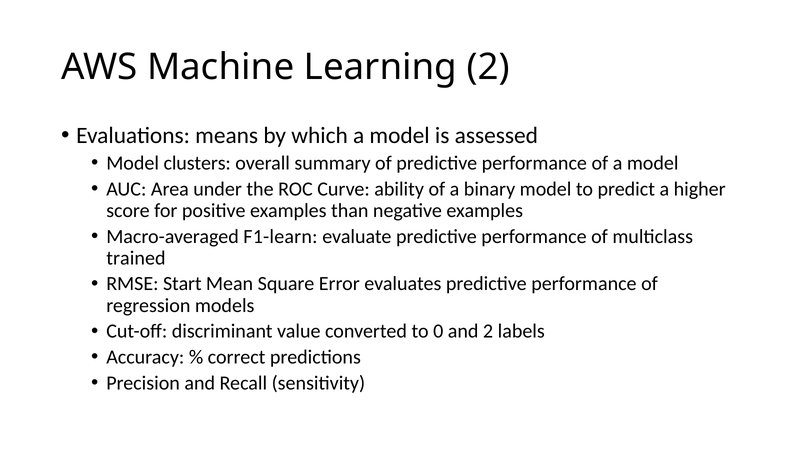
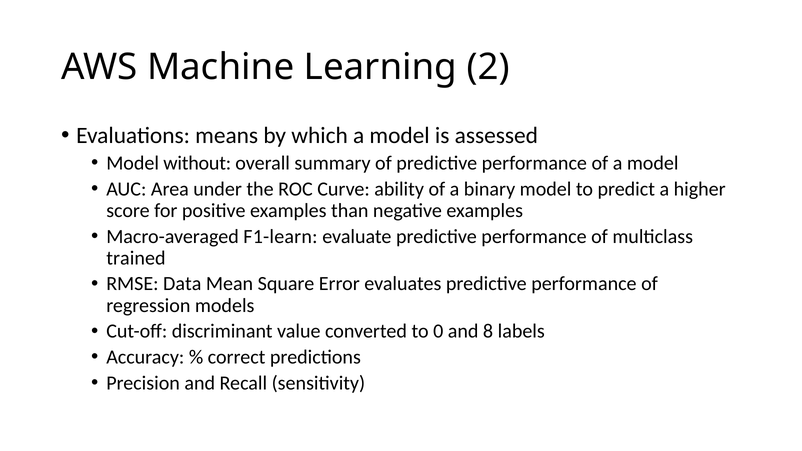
clusters: clusters -> without
Start: Start -> Data
and 2: 2 -> 8
